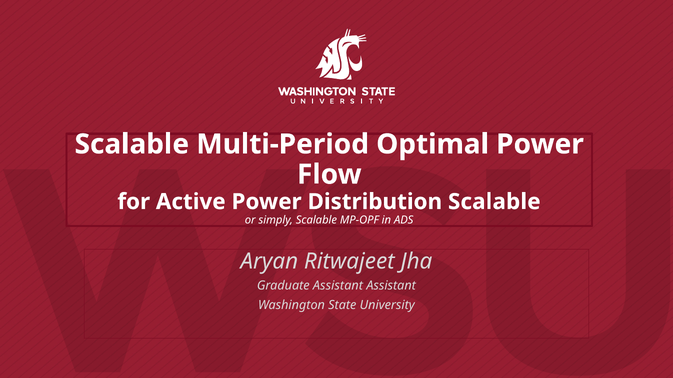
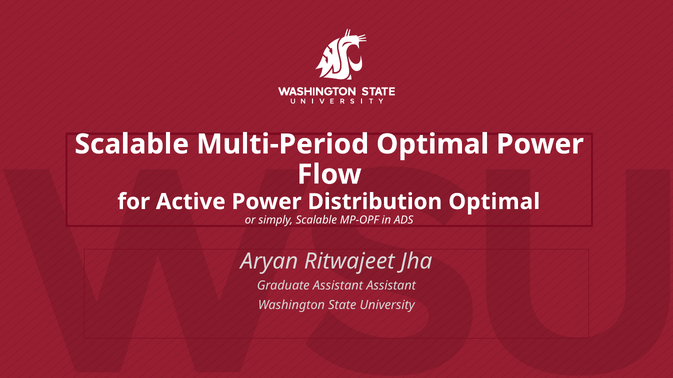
Distribution Scalable: Scalable -> Optimal
